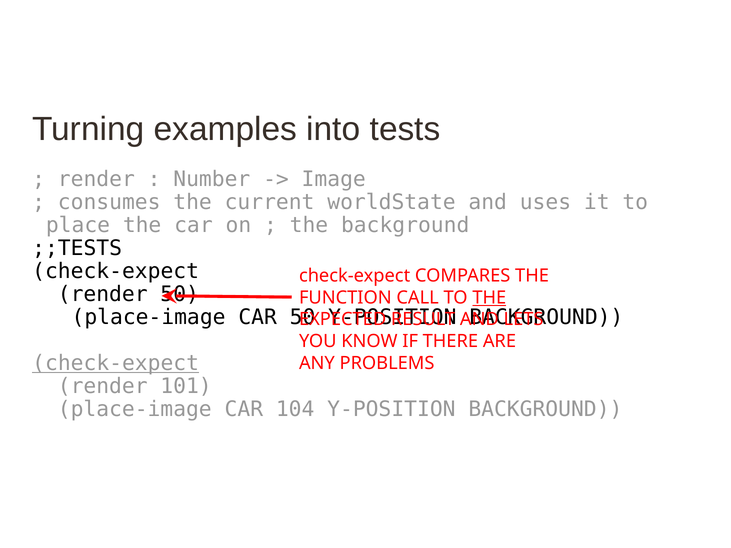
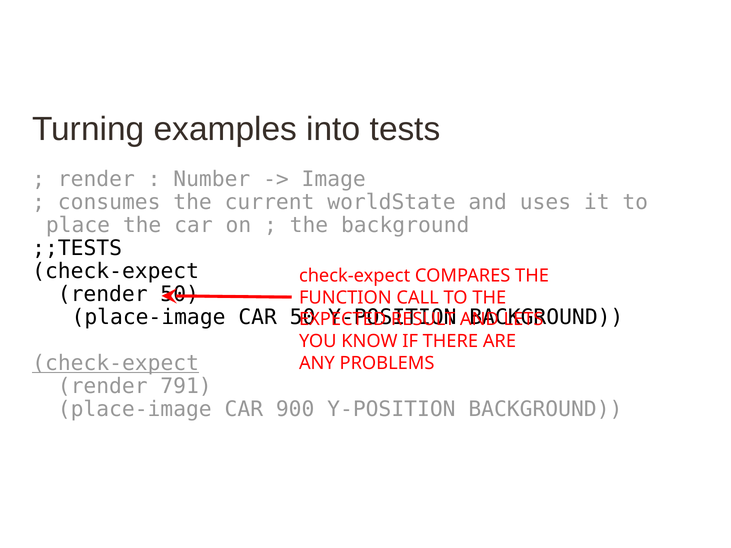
THE at (489, 298) underline: present -> none
101: 101 -> 791
104: 104 -> 900
